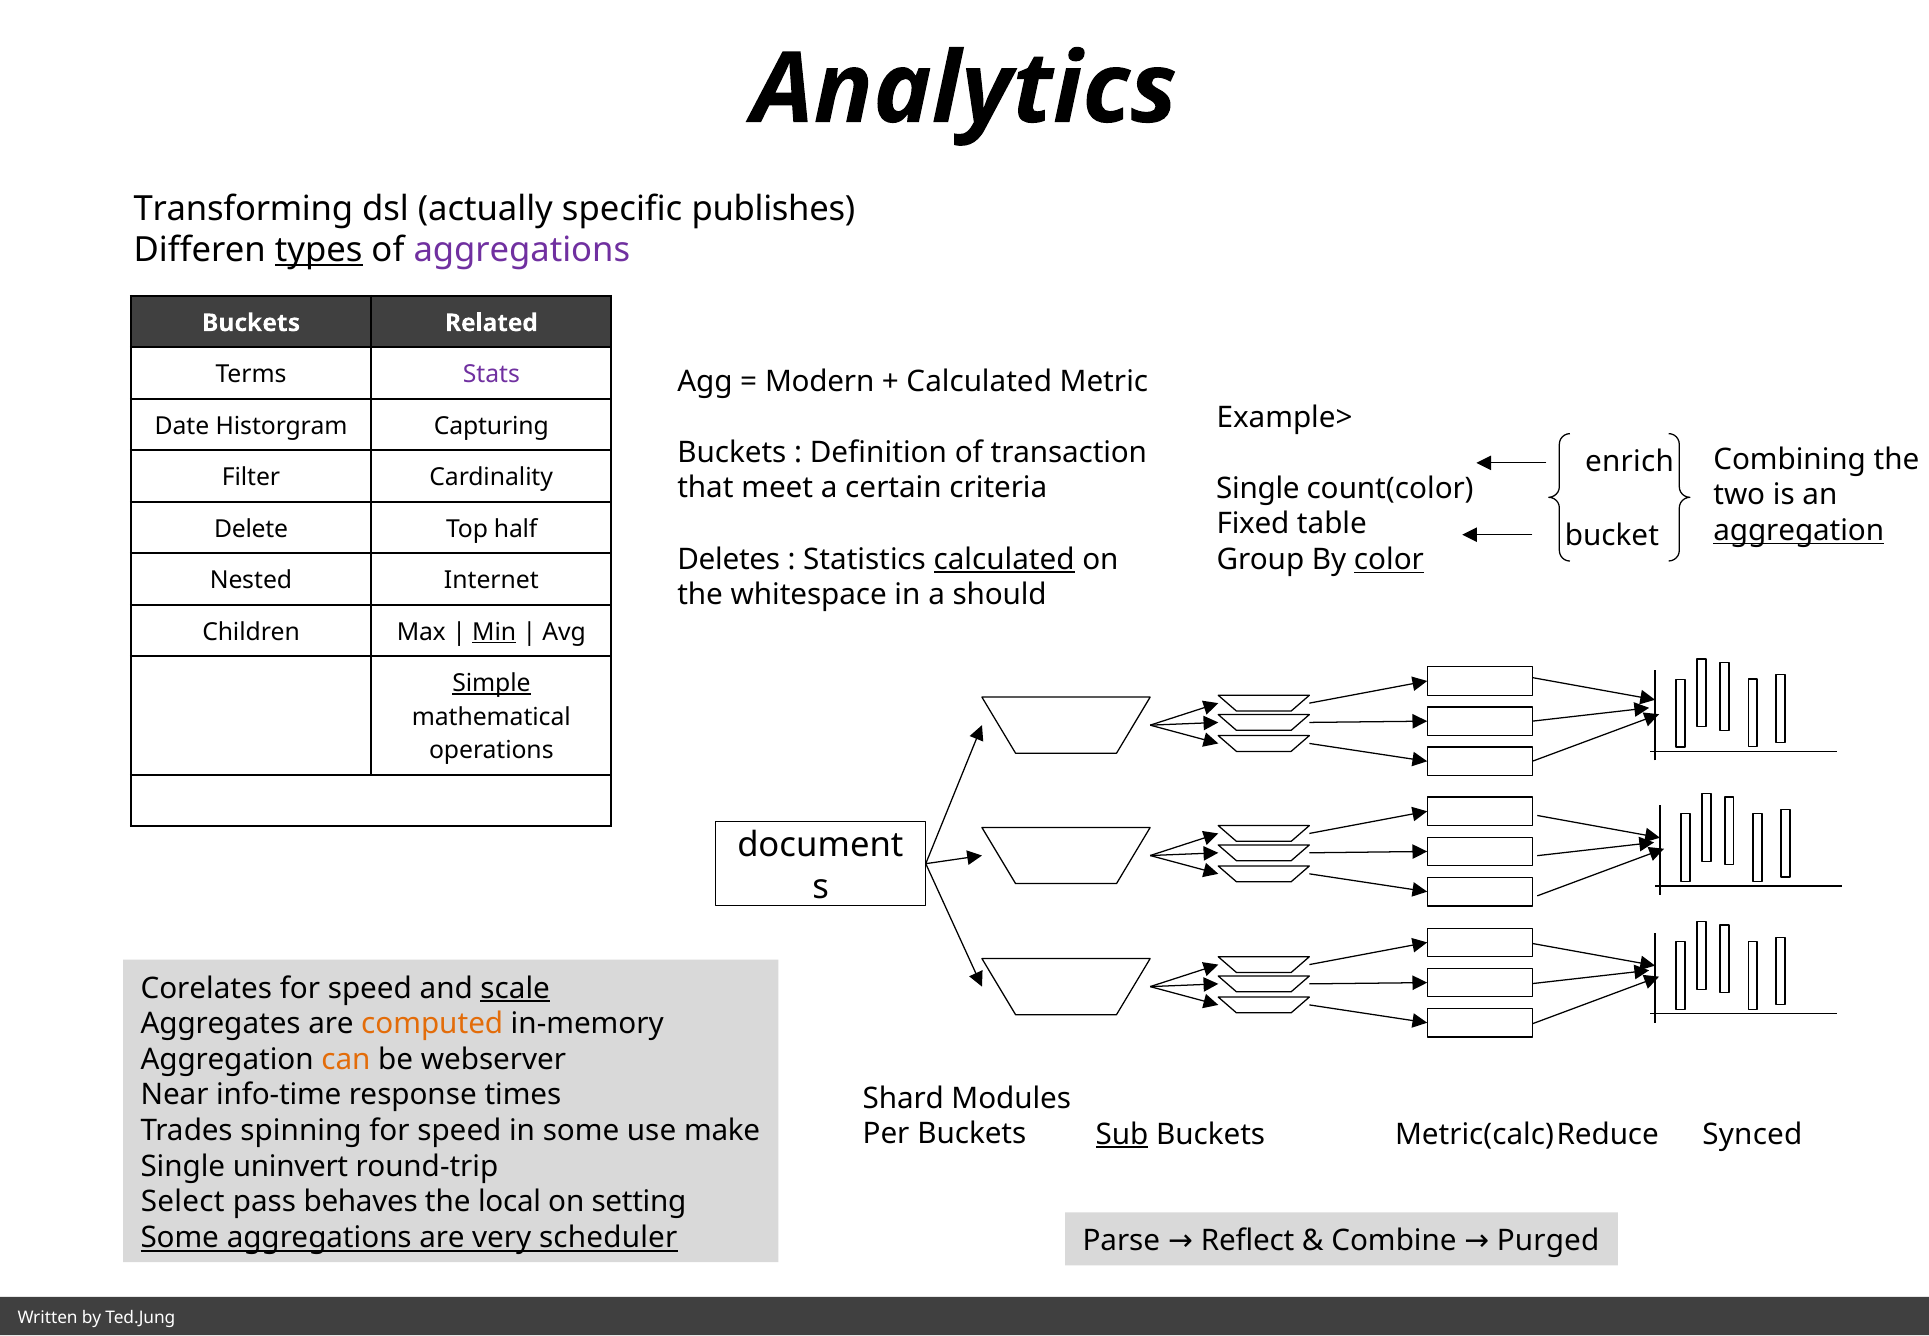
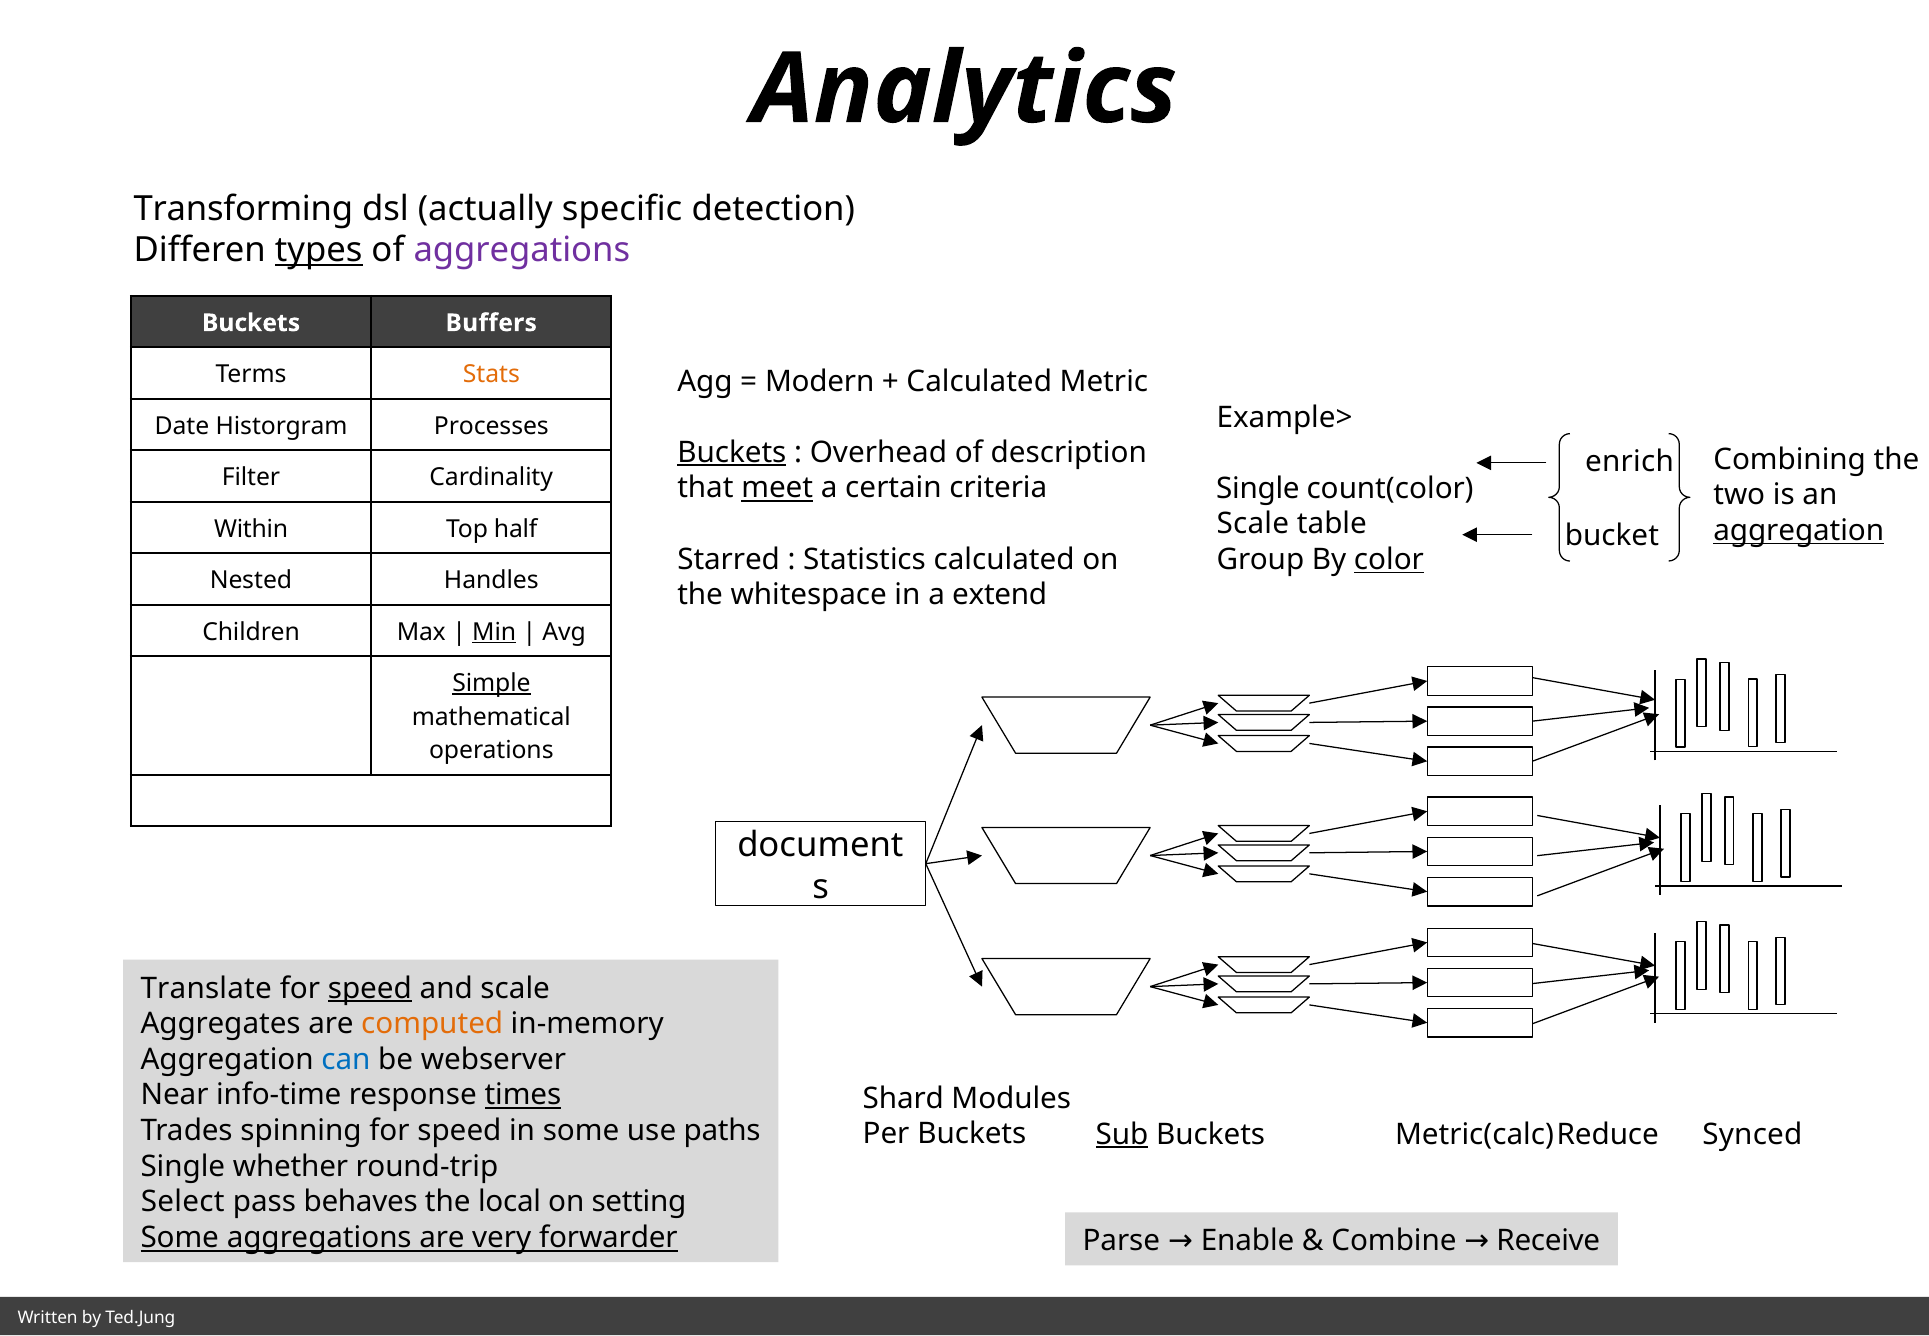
publishes: publishes -> detection
Related: Related -> Buffers
Stats colour: purple -> orange
Capturing: Capturing -> Processes
Buckets at (732, 452) underline: none -> present
Definition: Definition -> Overhead
transaction: transaction -> description
meet underline: none -> present
Fixed at (1253, 524): Fixed -> Scale
Delete: Delete -> Within
Deletes: Deletes -> Starred
calculated at (1004, 559) underline: present -> none
Internet: Internet -> Handles
should: should -> extend
Corelates: Corelates -> Translate
speed at (370, 988) underline: none -> present
scale at (515, 988) underline: present -> none
can colour: orange -> blue
times underline: none -> present
make: make -> paths
uninvert: uninvert -> whether
scheduler: scheduler -> forwarder
Reflect: Reflect -> Enable
Purged: Purged -> Receive
